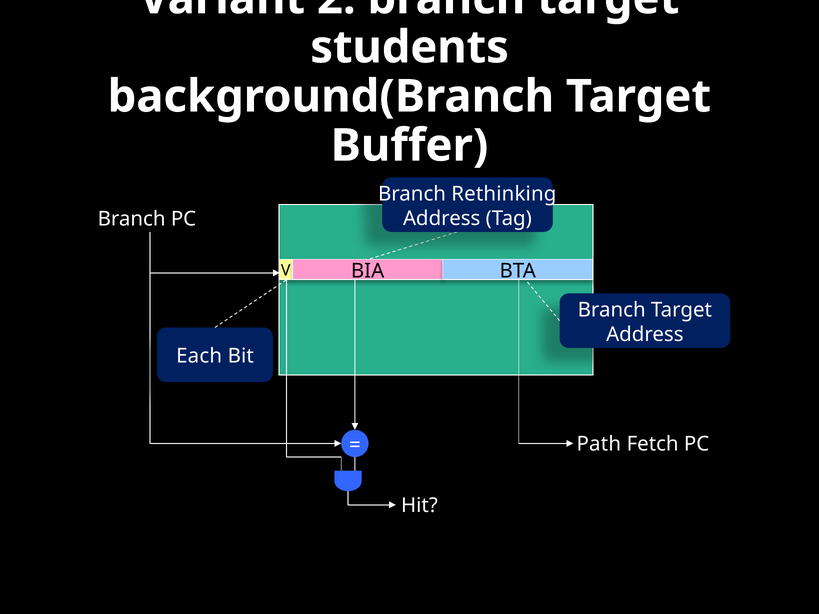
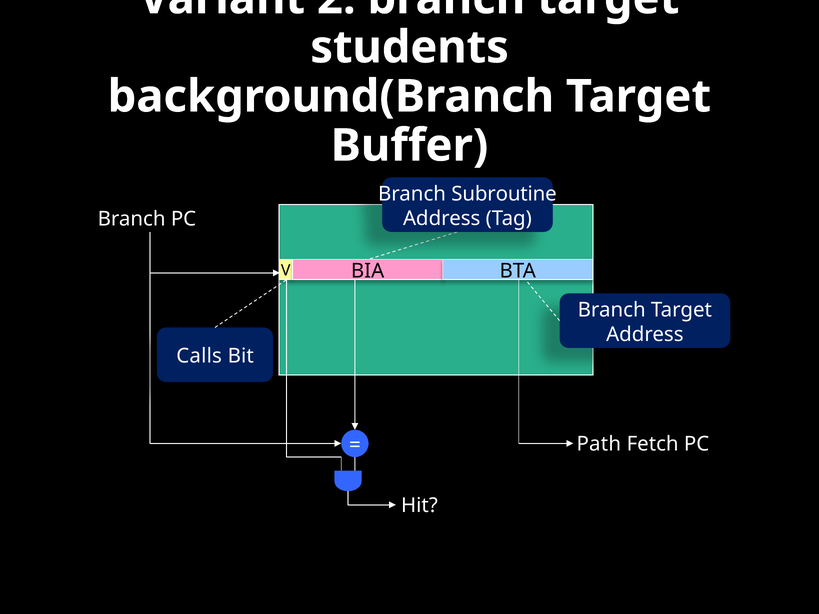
Rethinking: Rethinking -> Subroutine
Each: Each -> Calls
